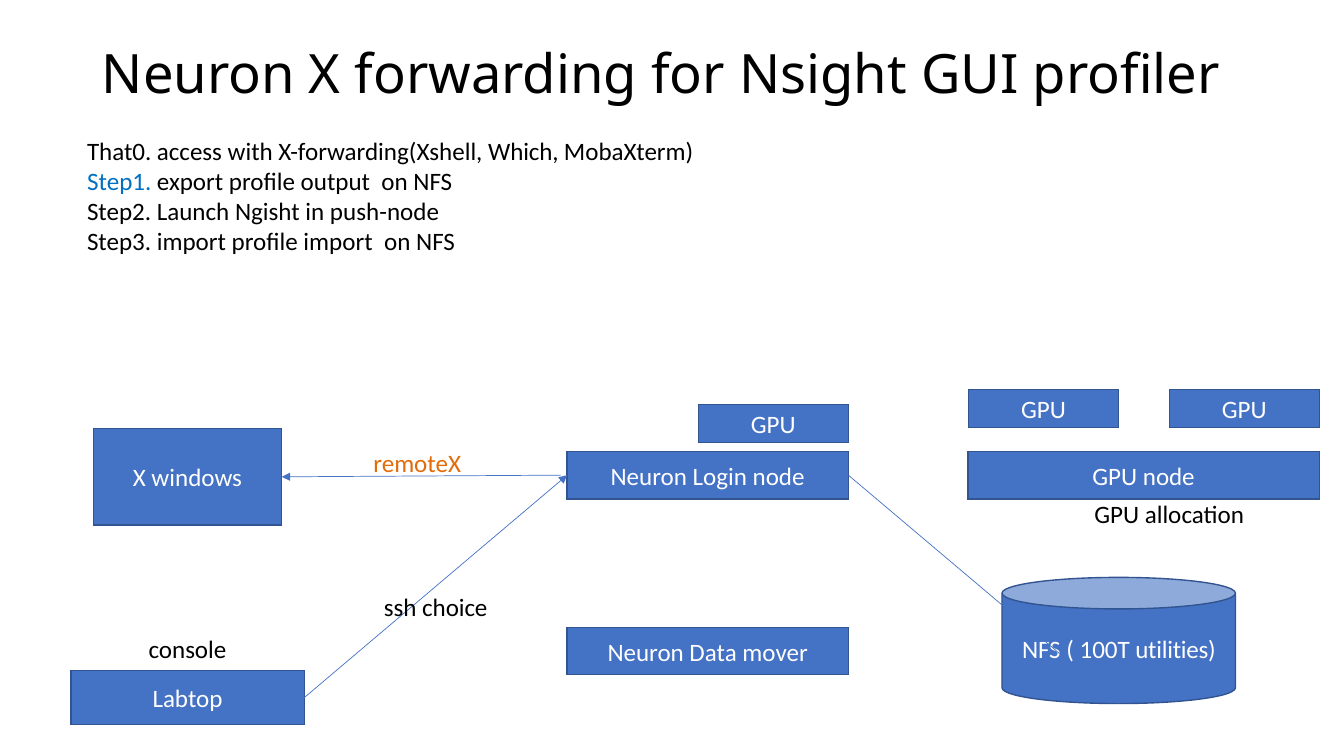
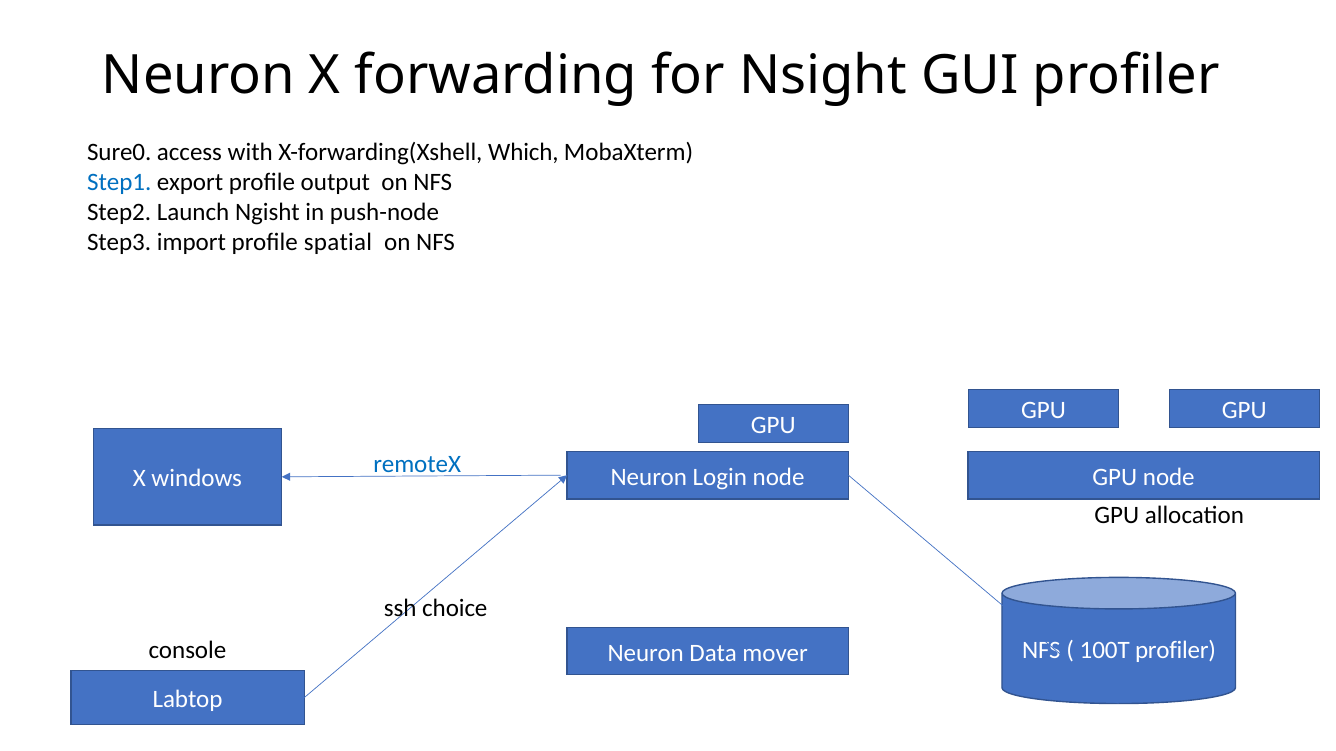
That0: That0 -> Sure0
profile import: import -> spatial
remoteX colour: orange -> blue
100T utilities: utilities -> profiler
